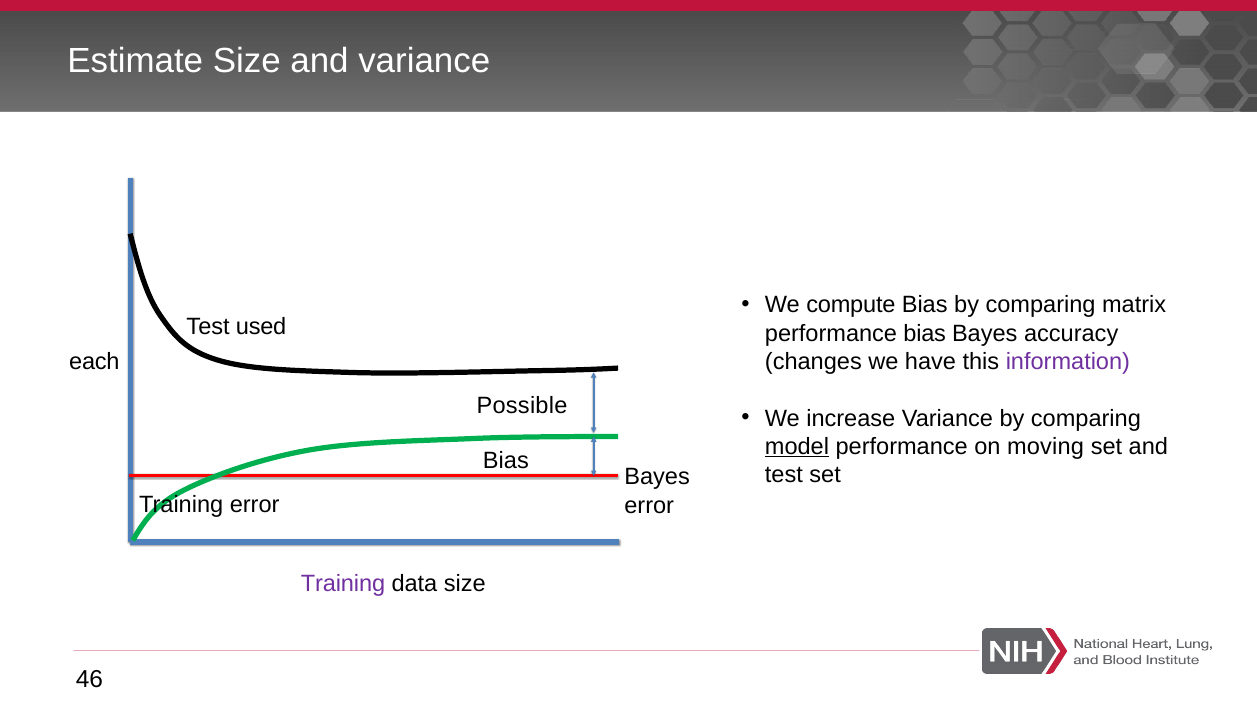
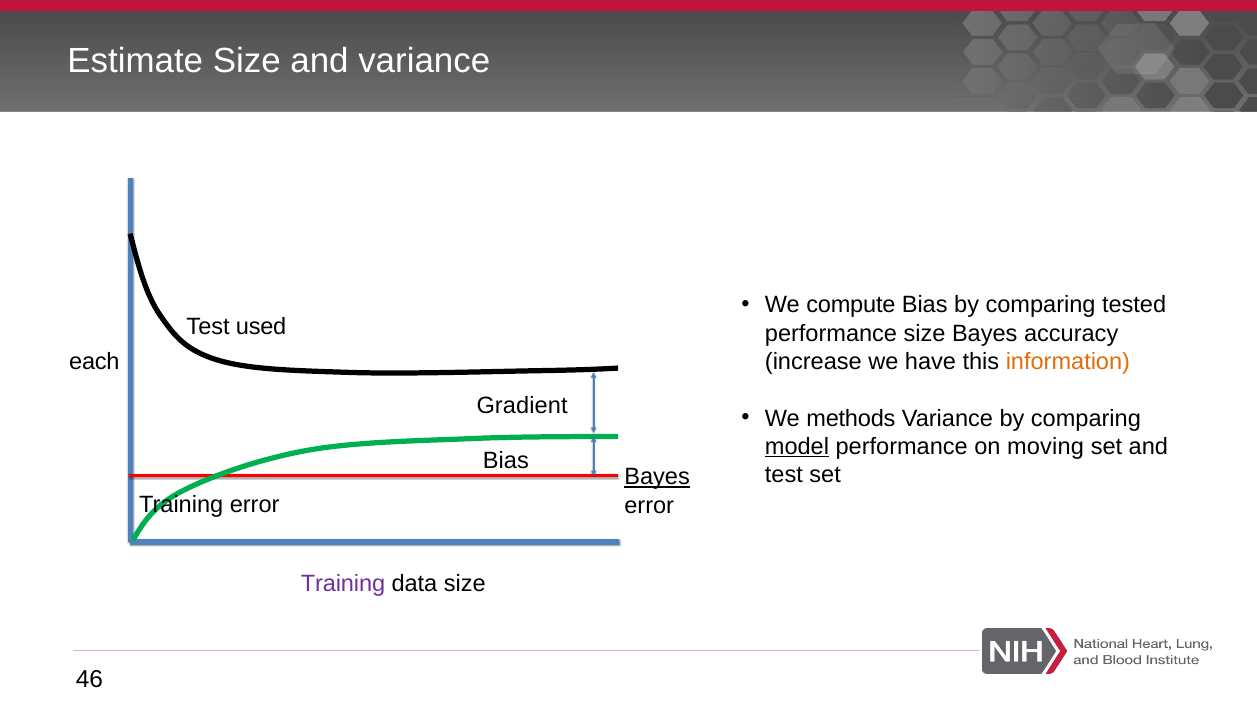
matrix: matrix -> tested
performance bias: bias -> size
changes: changes -> increase
information colour: purple -> orange
Possible: Possible -> Gradient
increase: increase -> methods
Bayes at (657, 477) underline: none -> present
